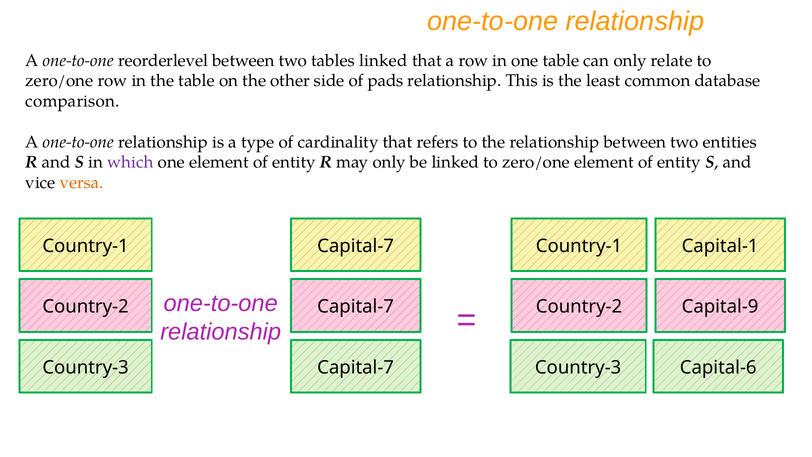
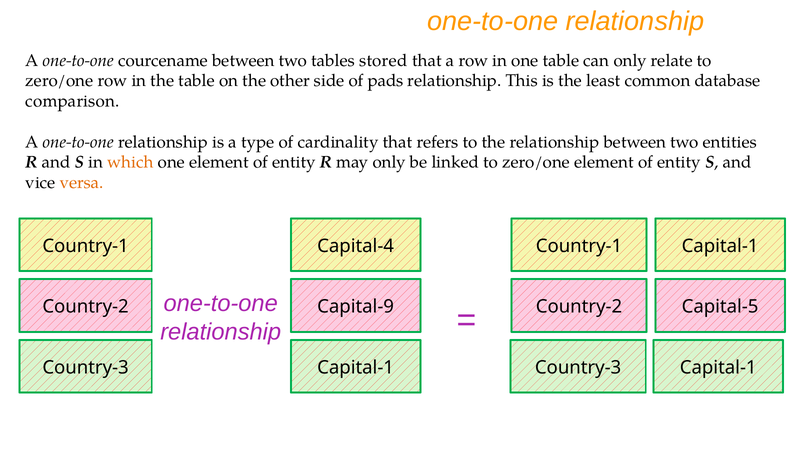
reorderlevel: reorderlevel -> courcename
tables linked: linked -> stored
which colour: purple -> orange
Country-1 Capital-7: Capital-7 -> Capital-4
Country-2 Capital-7: Capital-7 -> Capital-9
Capital-9: Capital-9 -> Capital-5
Capital-7 at (356, 367): Capital-7 -> Capital-1
Capital-6 at (718, 367): Capital-6 -> Capital-1
